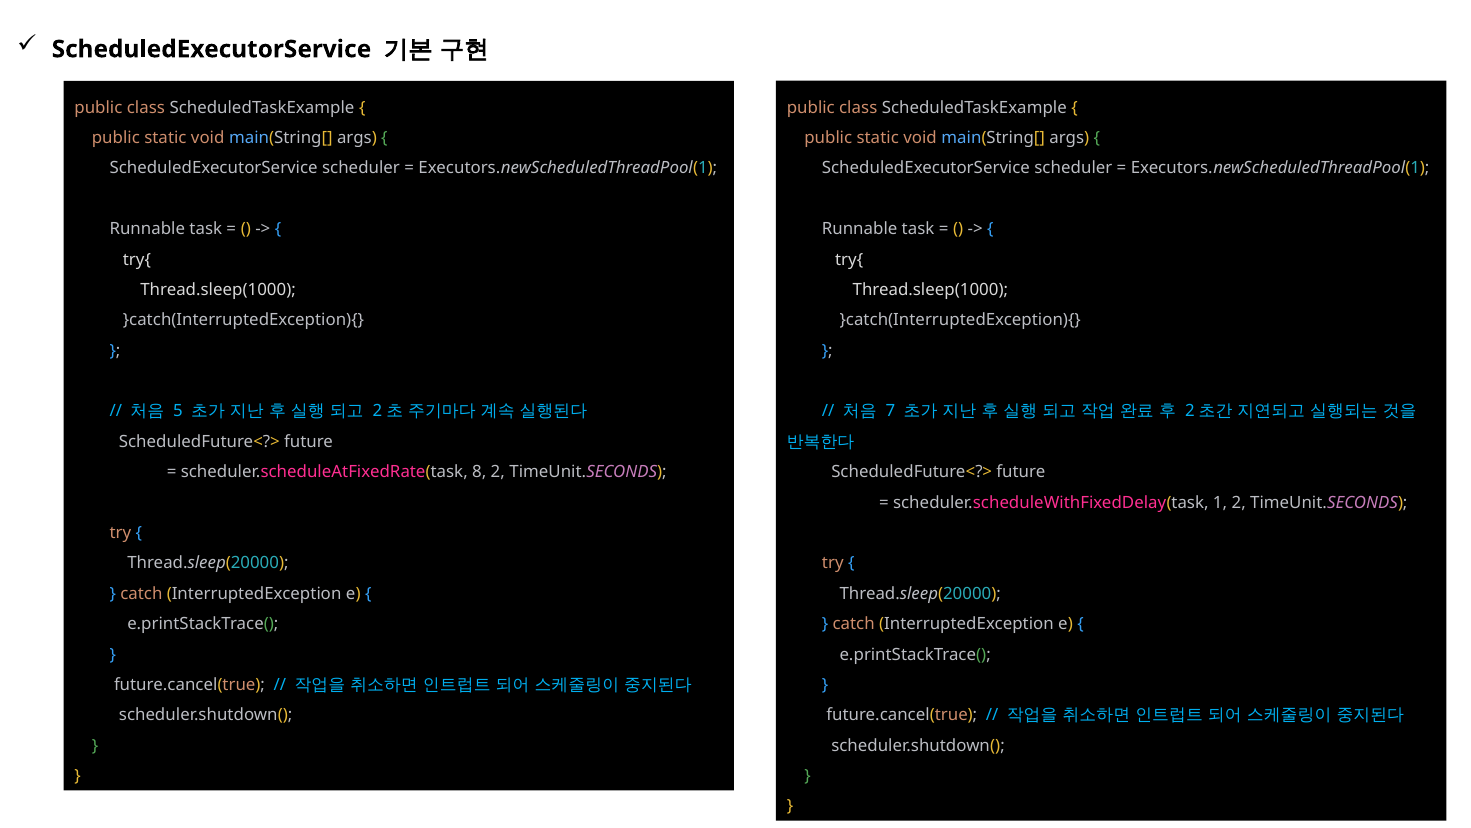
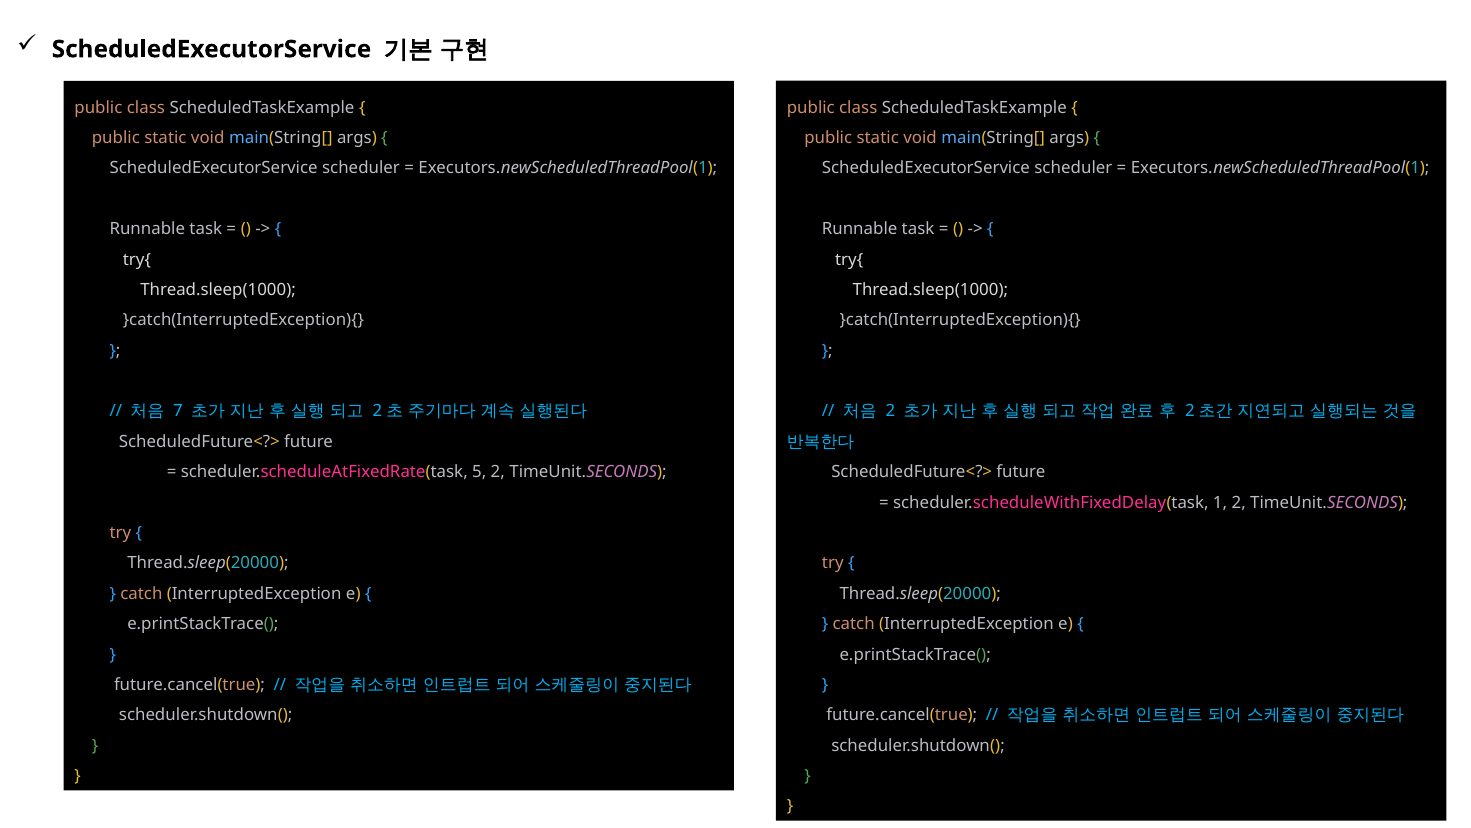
5: 5 -> 7
7 at (891, 411): 7 -> 2
8: 8 -> 5
